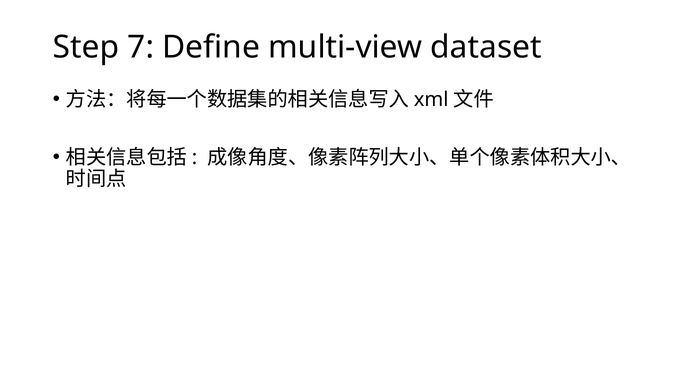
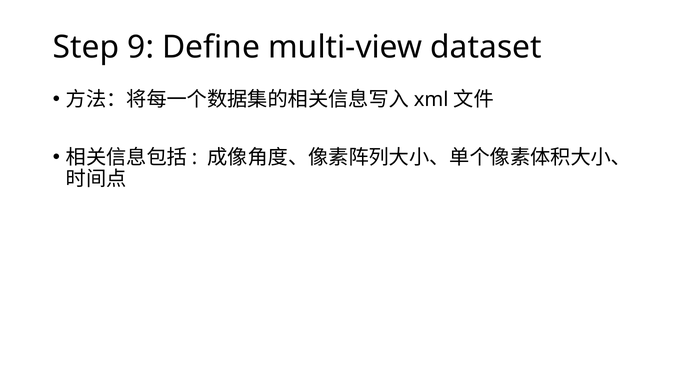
7: 7 -> 9
